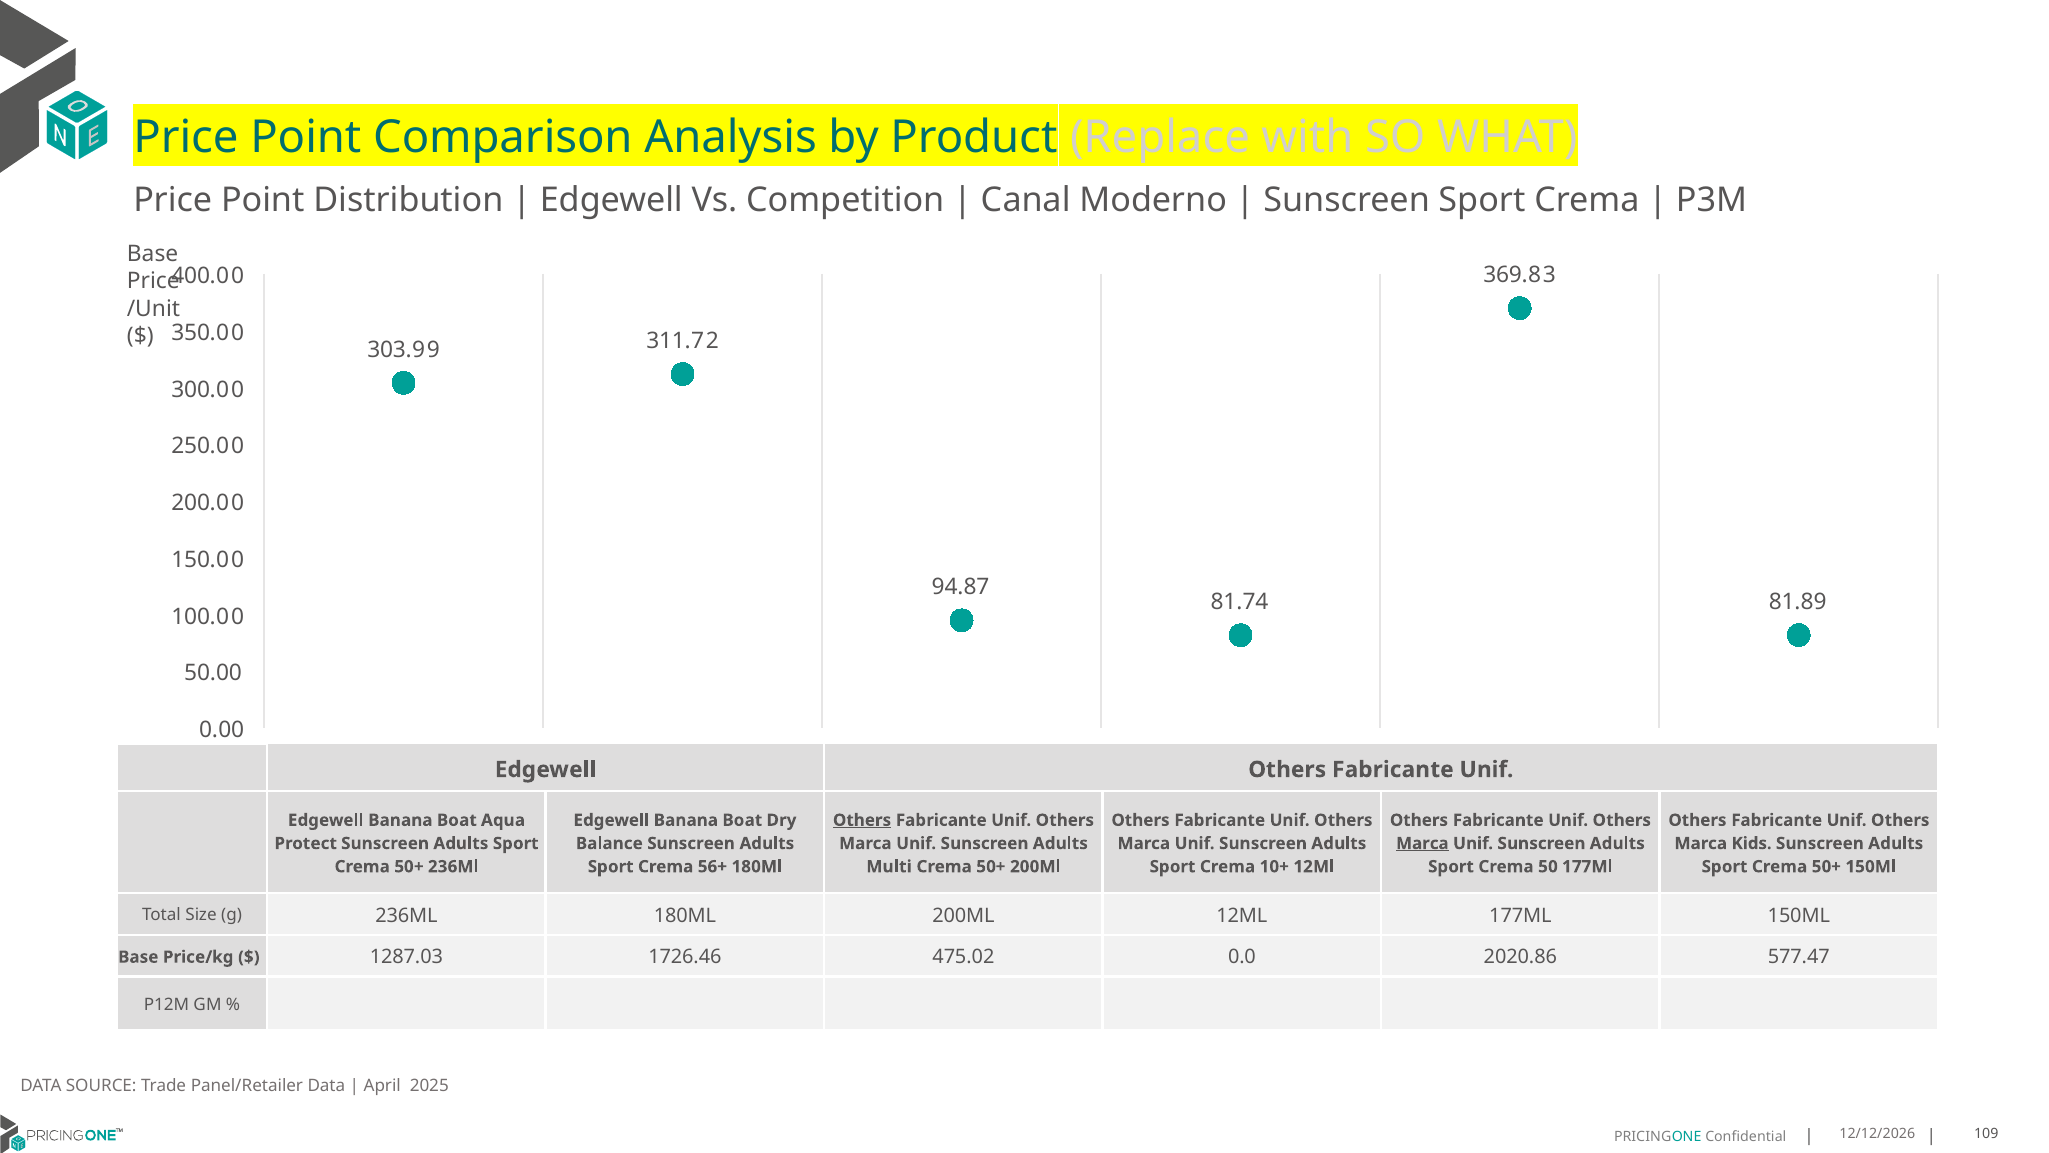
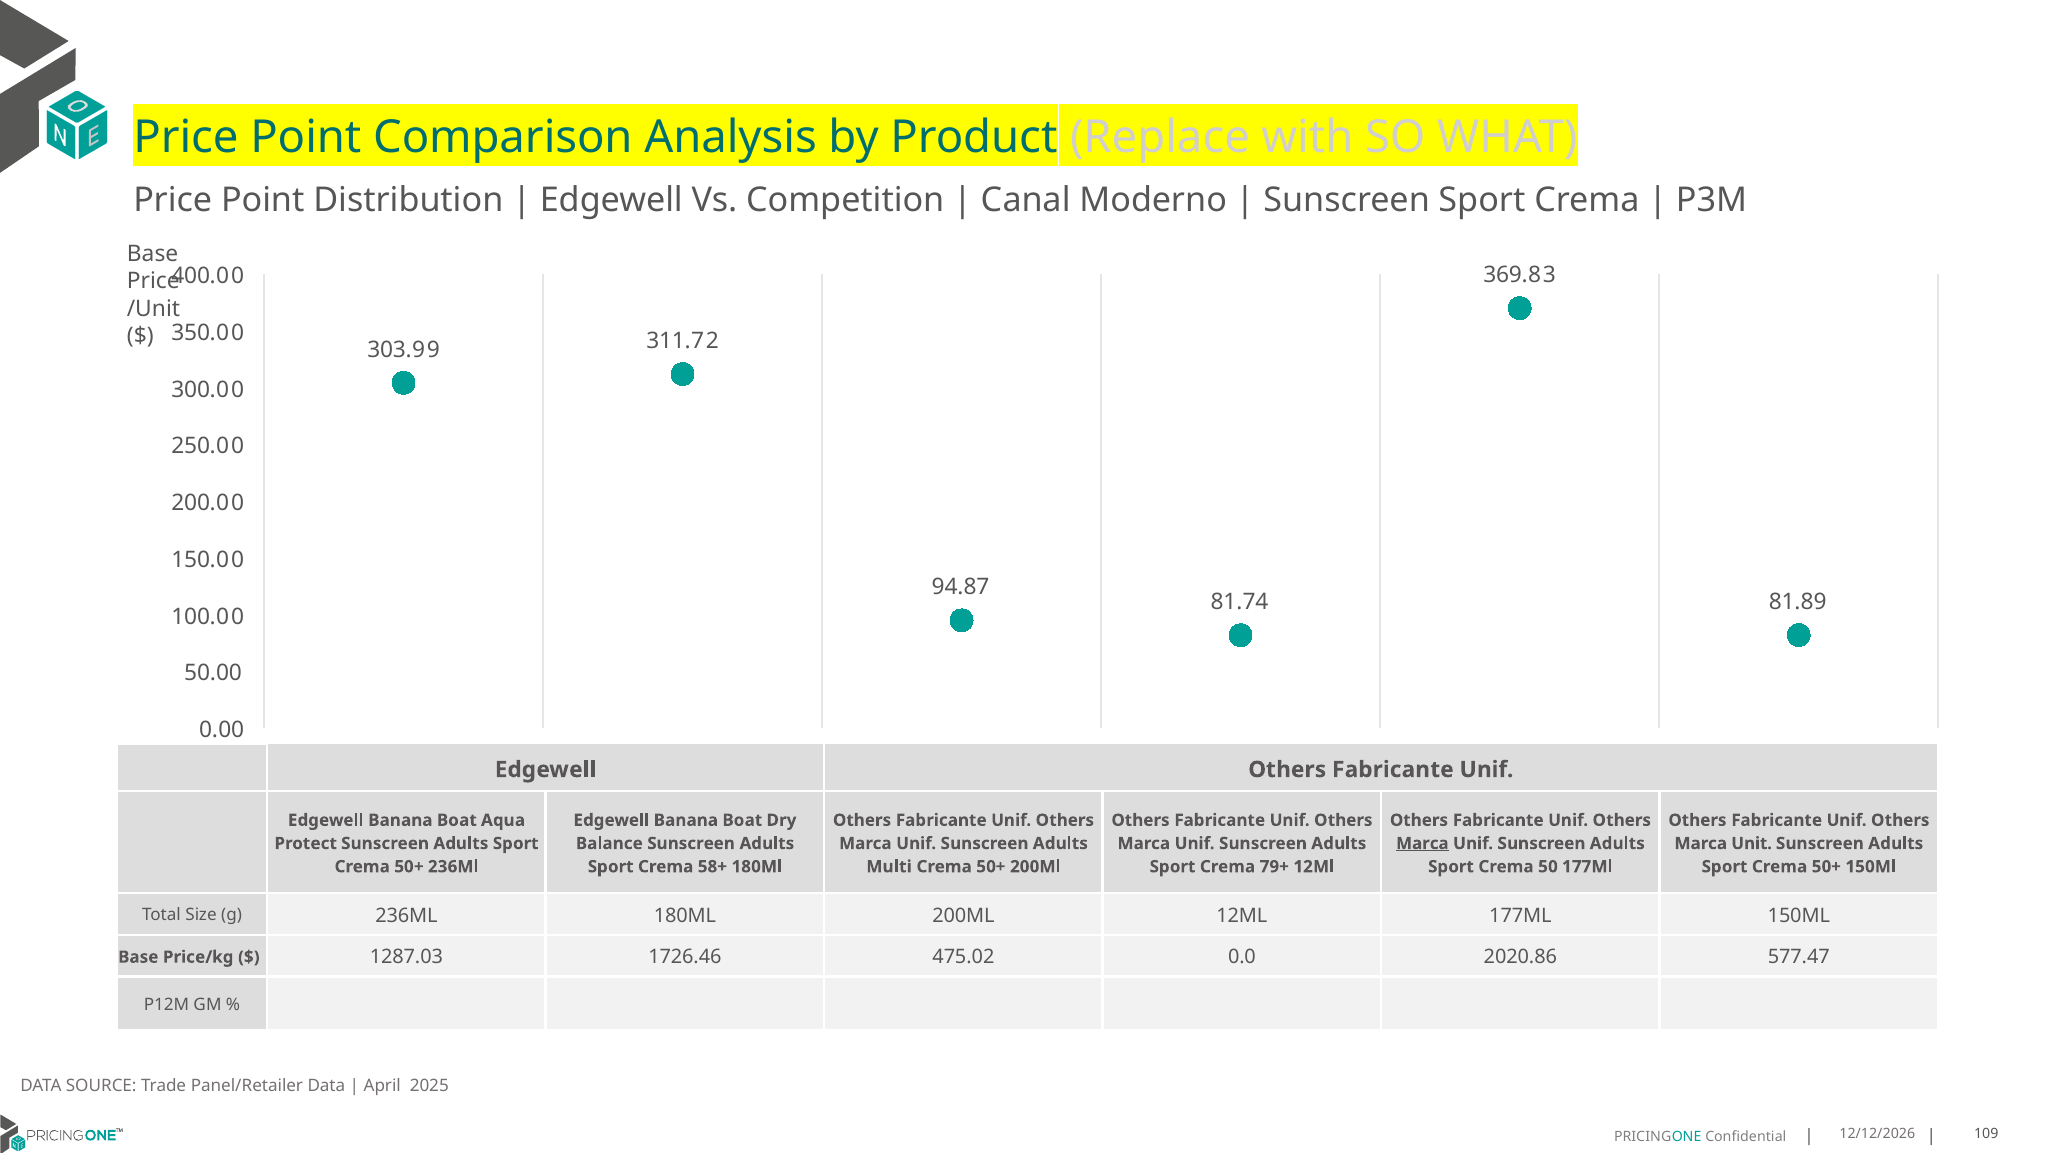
Others at (862, 820) underline: present -> none
Kids: Kids -> Unit
56+: 56+ -> 58+
10+: 10+ -> 79+
